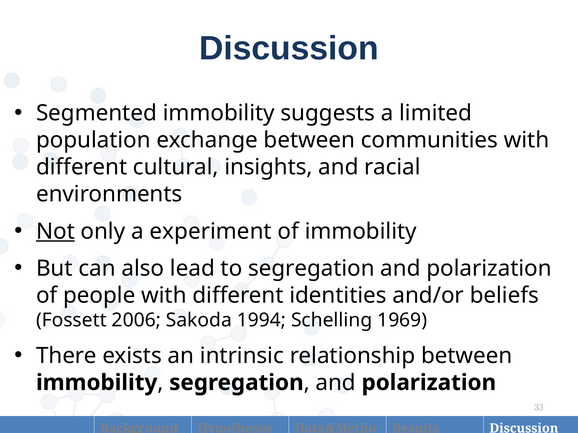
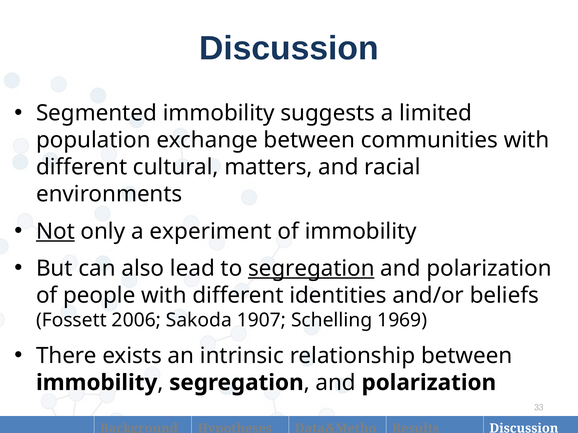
insights: insights -> matters
segregation at (311, 269) underline: none -> present
1994: 1994 -> 1907
